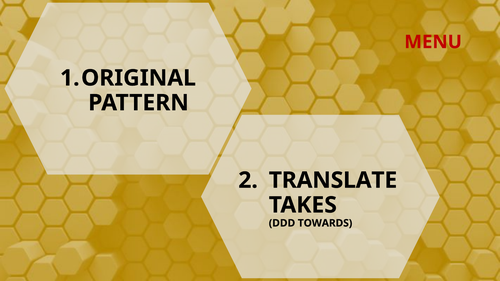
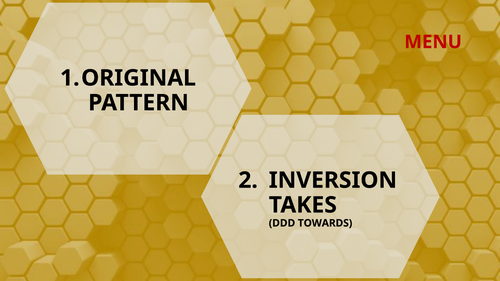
TRANSLATE: TRANSLATE -> INVERSION
